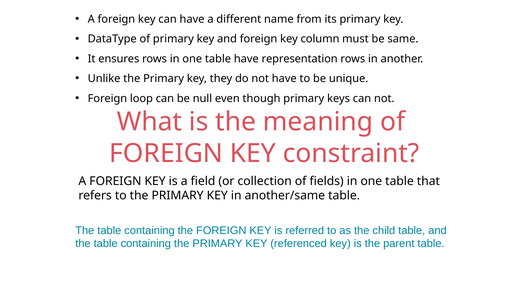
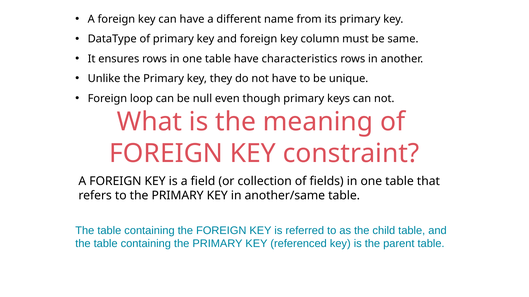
representation: representation -> characteristics
